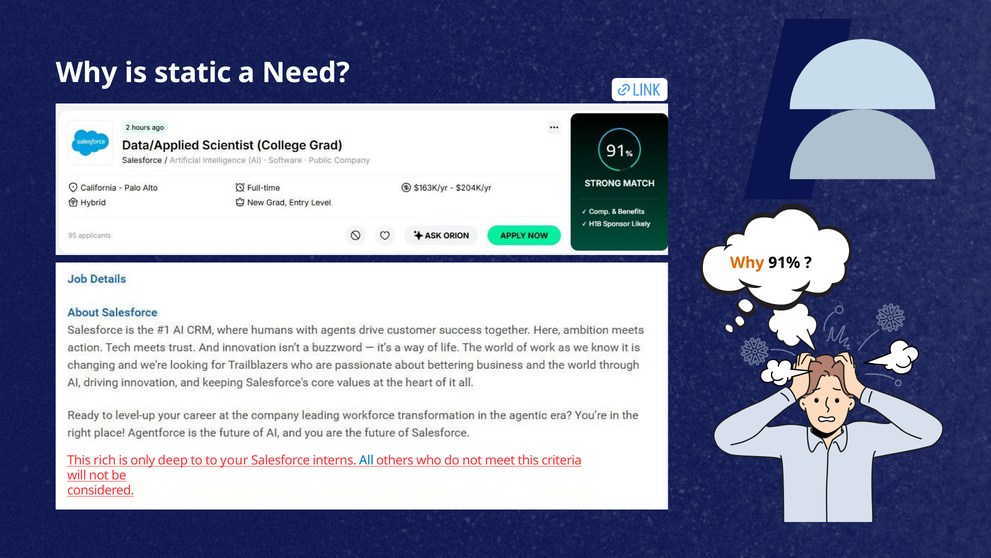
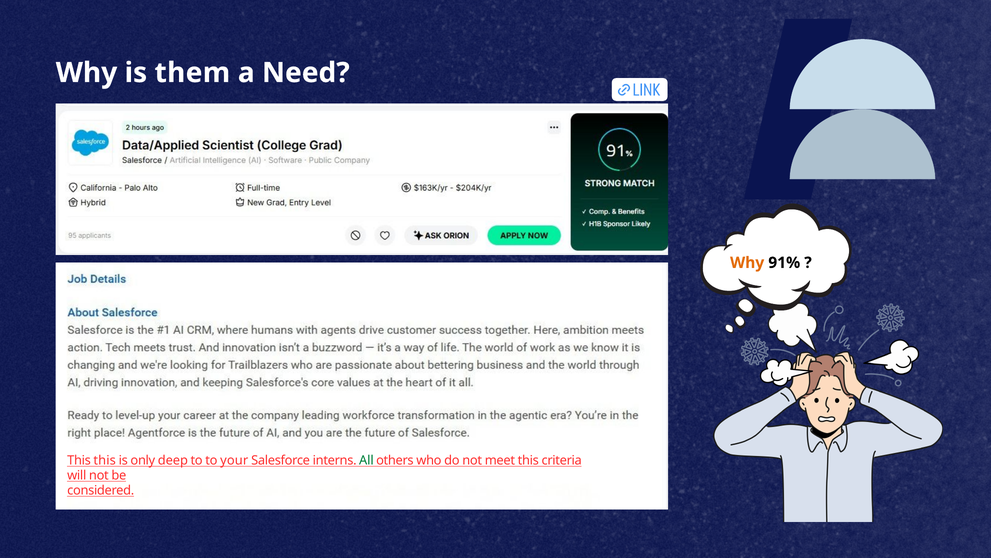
static: static -> them
This rich: rich -> this
All colour: blue -> green
